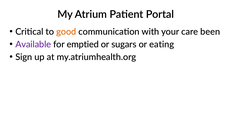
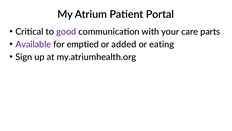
good colour: orange -> purple
been: been -> parts
sugars: sugars -> added
